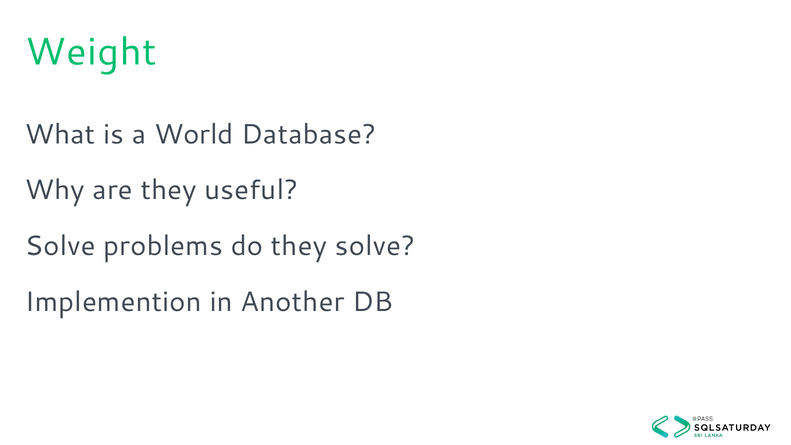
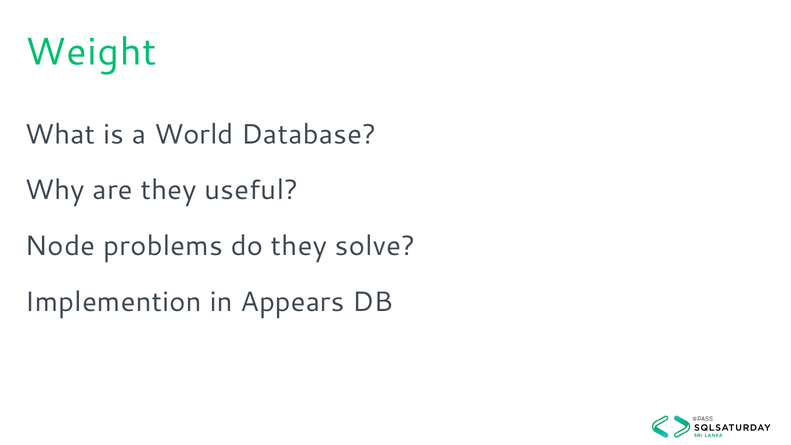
Solve at (60, 246): Solve -> Node
Another: Another -> Appears
